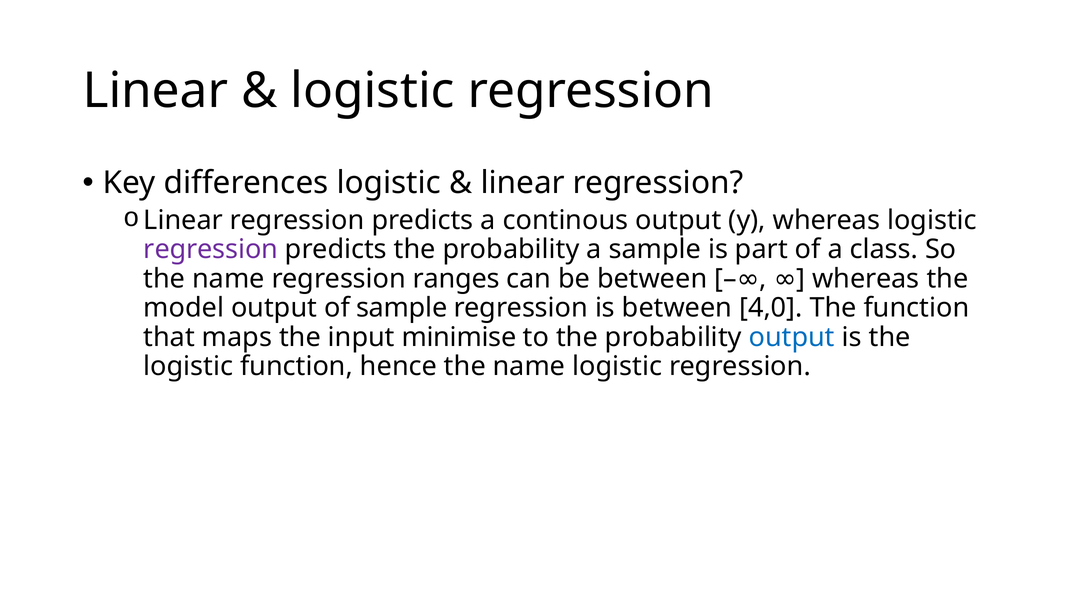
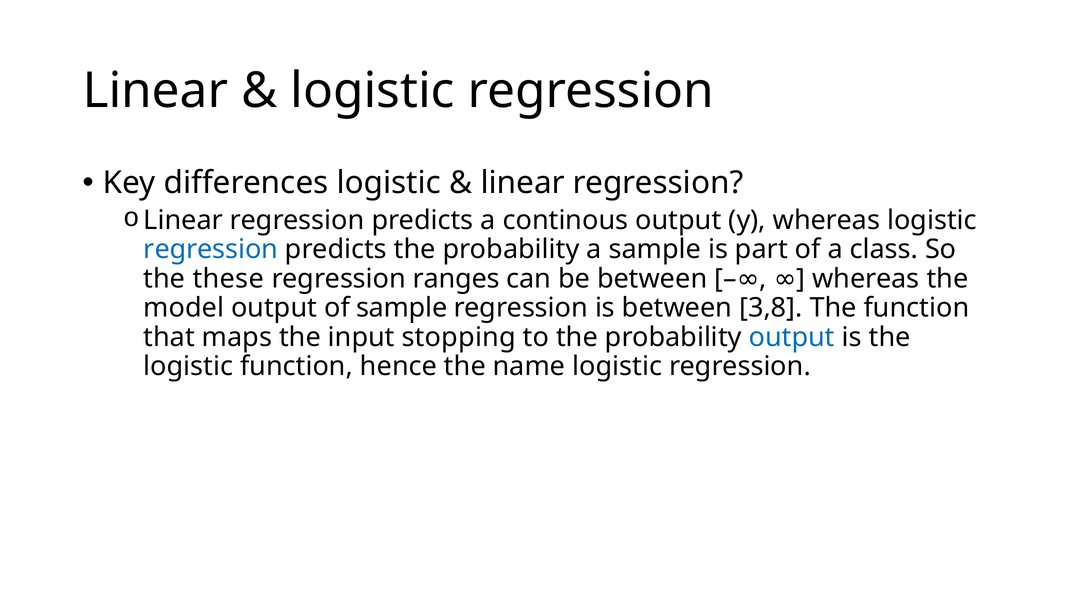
regression at (211, 250) colour: purple -> blue
name at (228, 279): name -> these
4,0: 4,0 -> 3,8
minimise: minimise -> stopping
